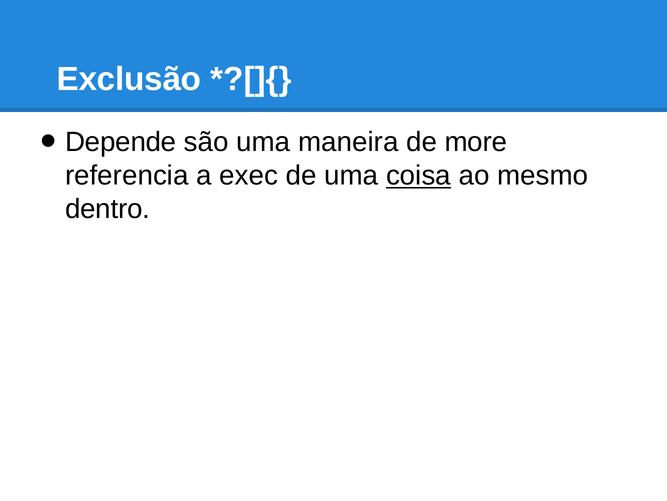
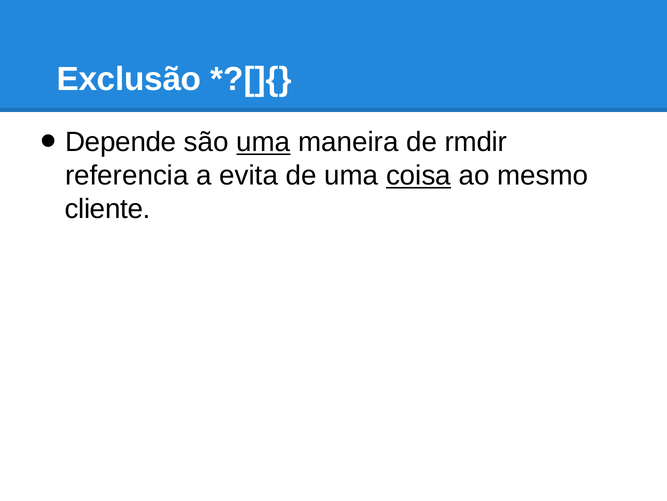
uma at (263, 142) underline: none -> present
more: more -> rmdir
exec: exec -> evita
dentro: dentro -> cliente
